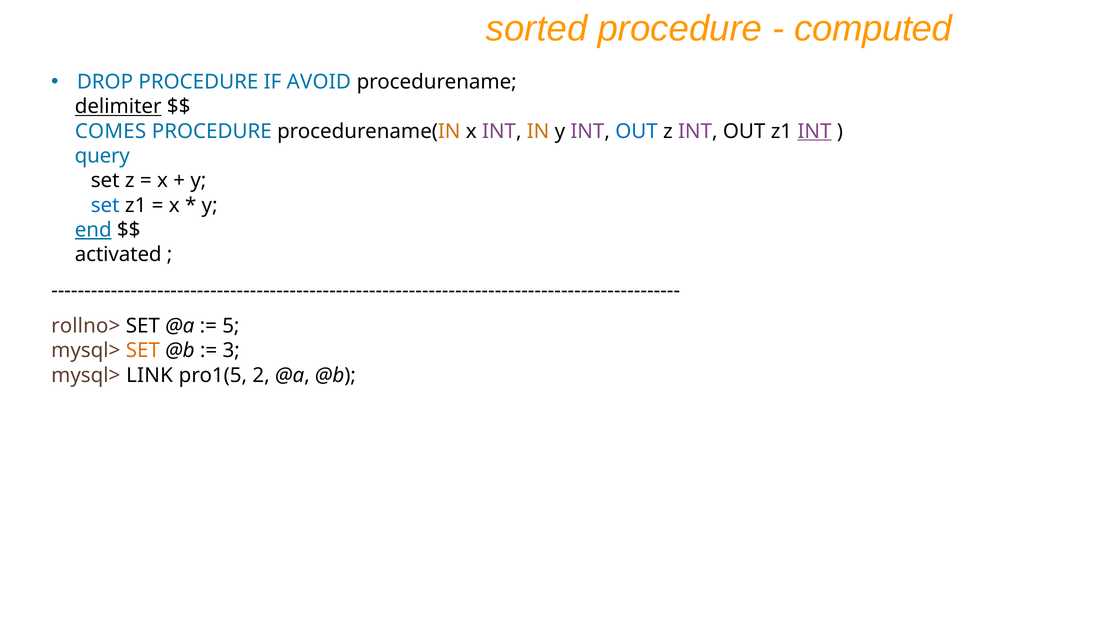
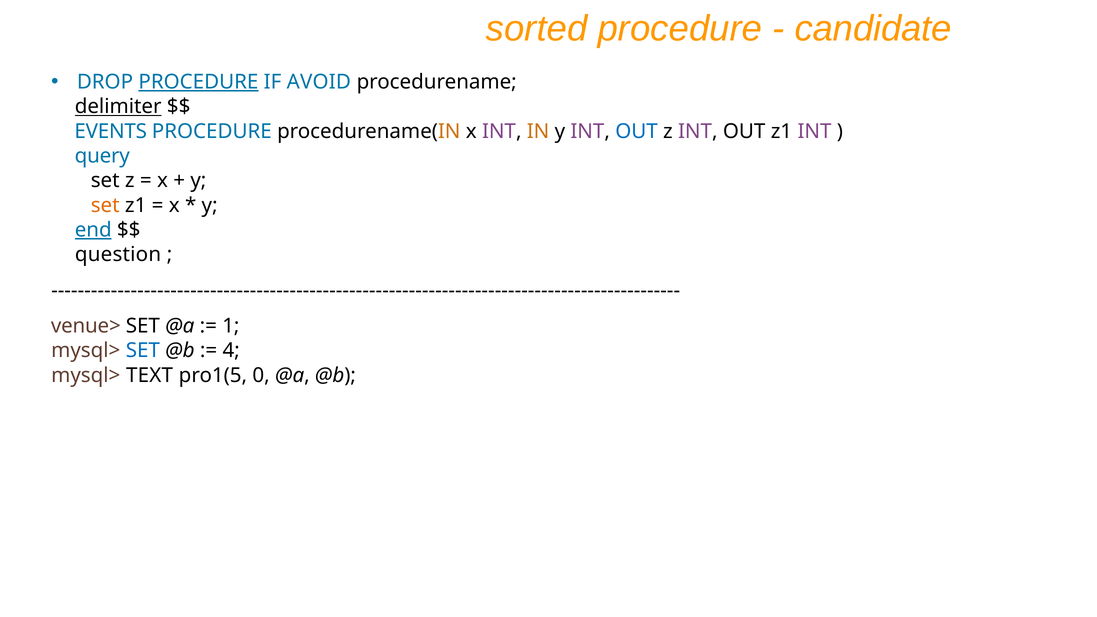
computed: computed -> candidate
PROCEDURE at (198, 82) underline: none -> present
COMES: COMES -> EVENTS
INT at (814, 131) underline: present -> none
set at (105, 205) colour: blue -> orange
activated: activated -> question
rollno>: rollno> -> venue>
5: 5 -> 1
SET at (143, 351) colour: orange -> blue
3: 3 -> 4
LINK: LINK -> TEXT
2: 2 -> 0
